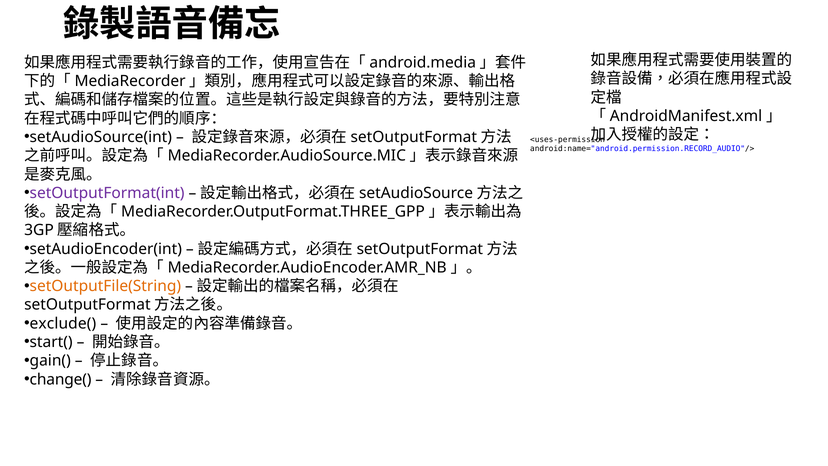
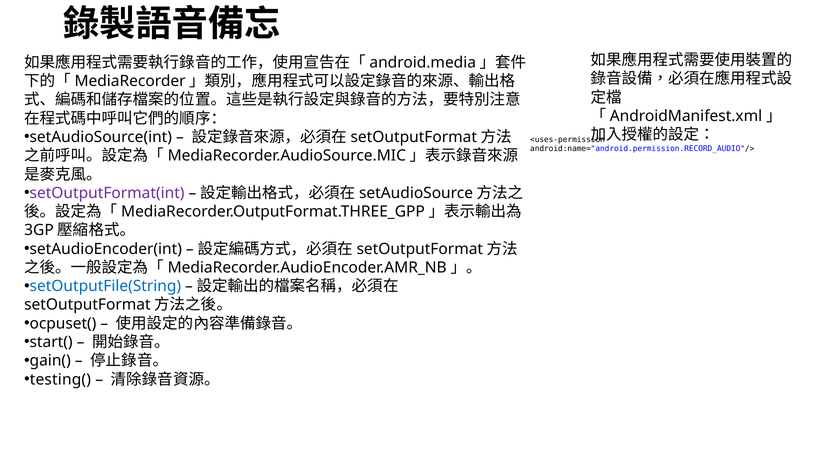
setOutputFile(String colour: orange -> blue
exclude(: exclude( -> ocpuset(
change(: change( -> testing(
